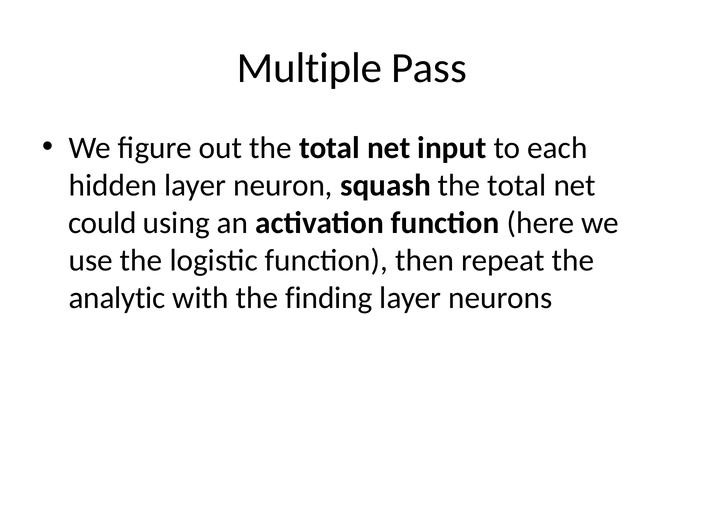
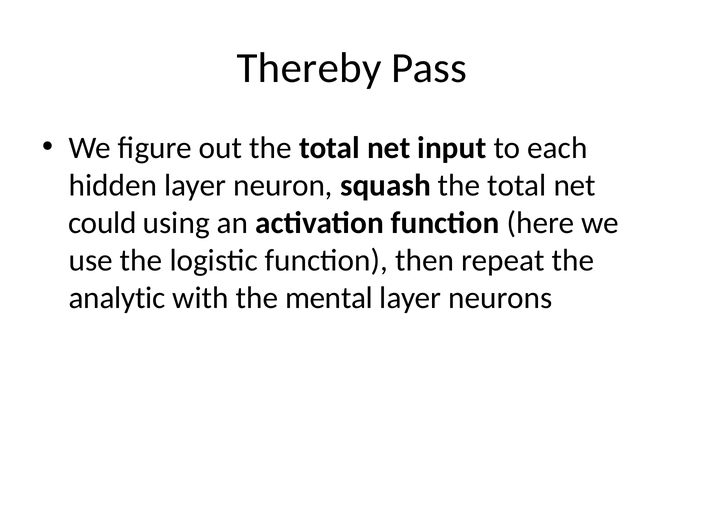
Multiple: Multiple -> Thereby
finding: finding -> mental
